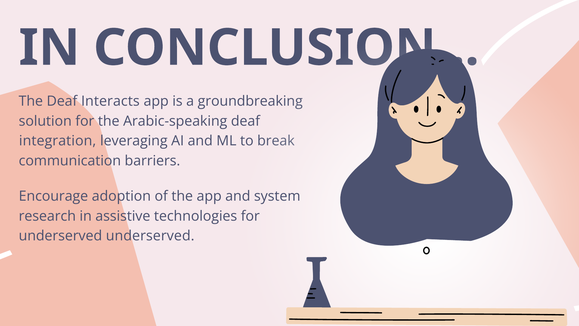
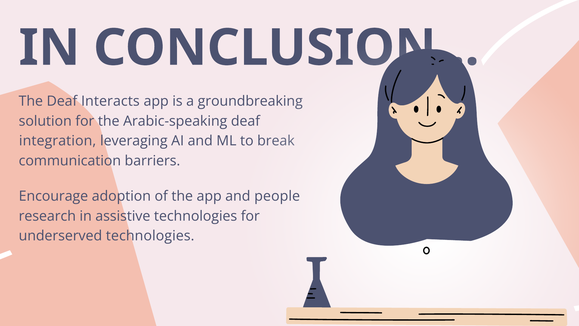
system: system -> people
underserved underserved: underserved -> technologies
